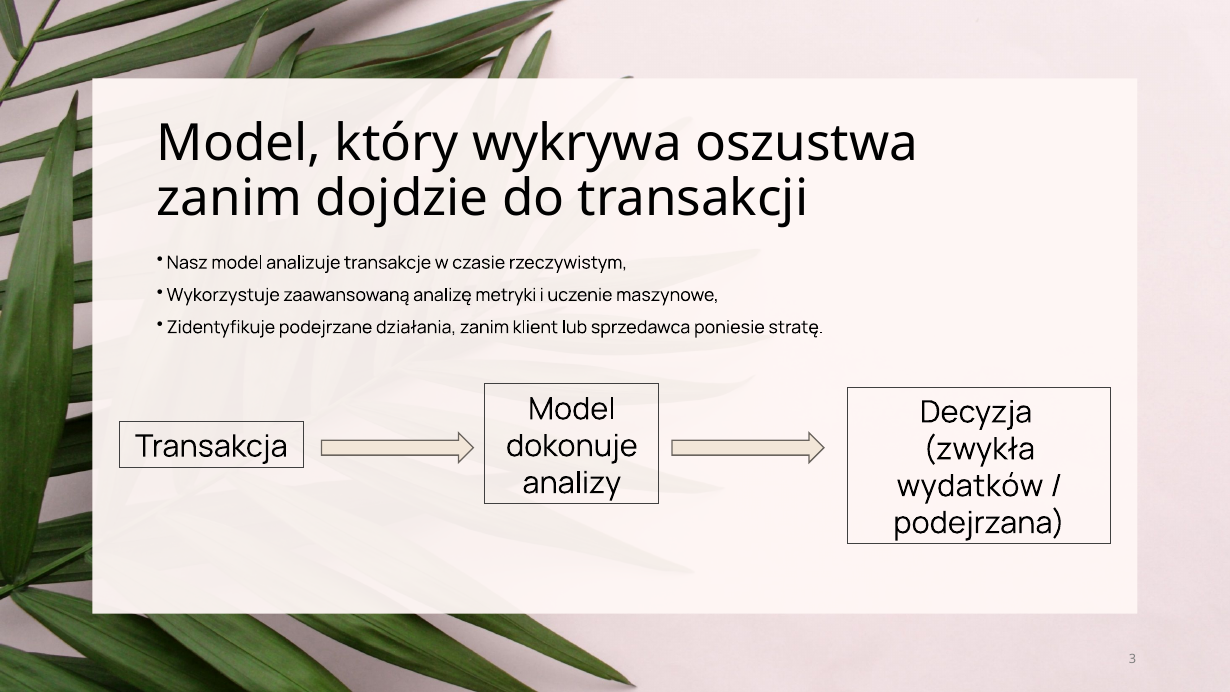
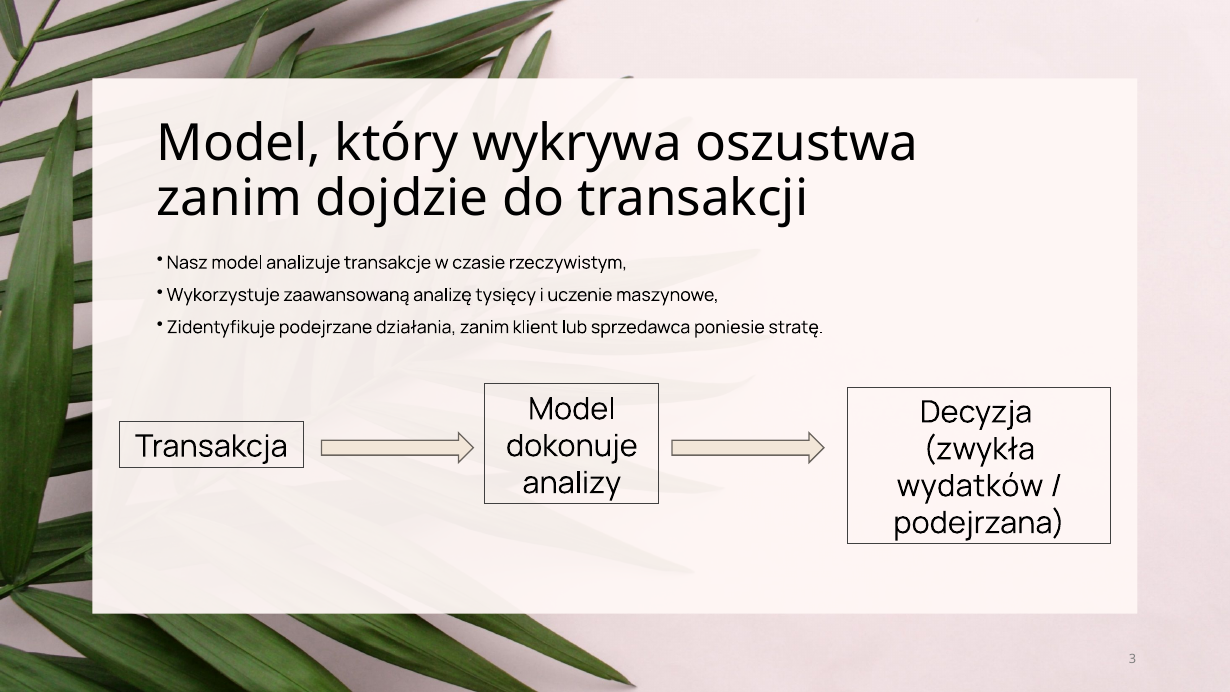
metryki: metryki -> tysięcy
